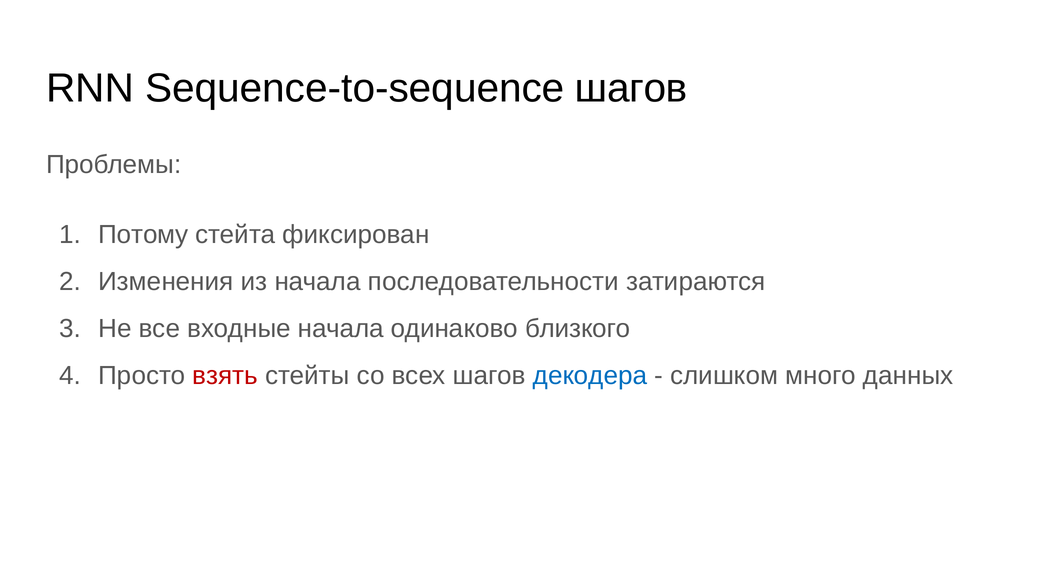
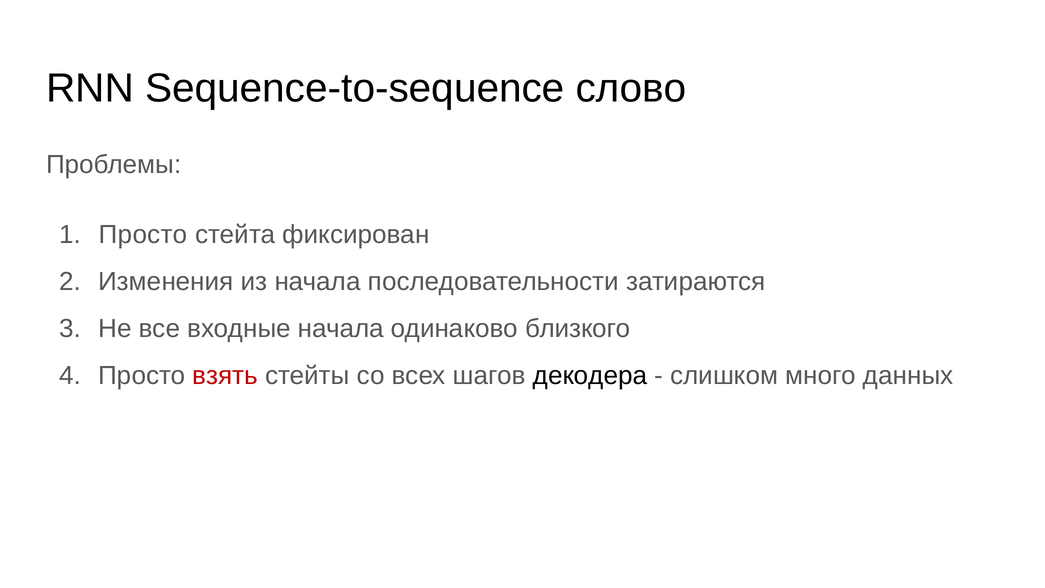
Sequence-to-sequence шагов: шагов -> слово
Потому at (143, 235): Потому -> Просто
декодера colour: blue -> black
